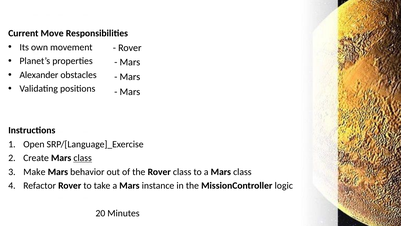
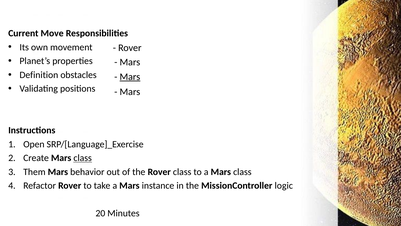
Alexander: Alexander -> Definition
Mars at (130, 77) underline: none -> present
Make: Make -> Them
